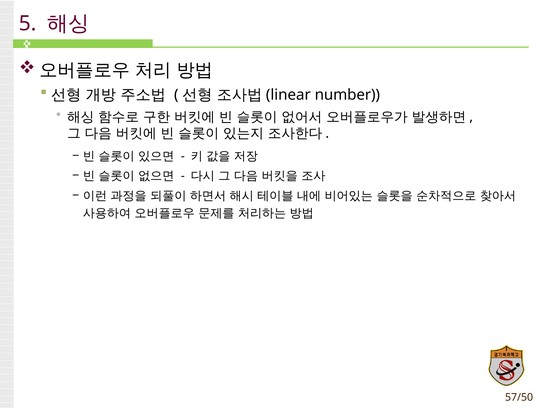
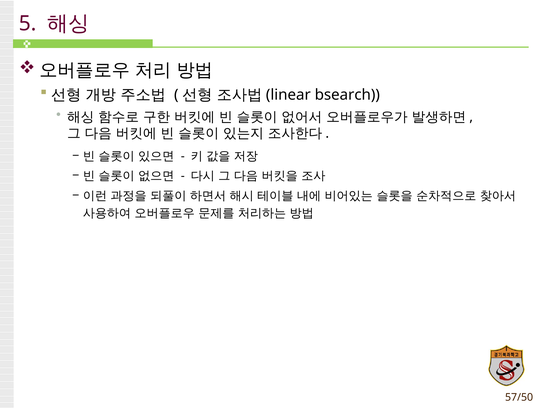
number: number -> bsearch
